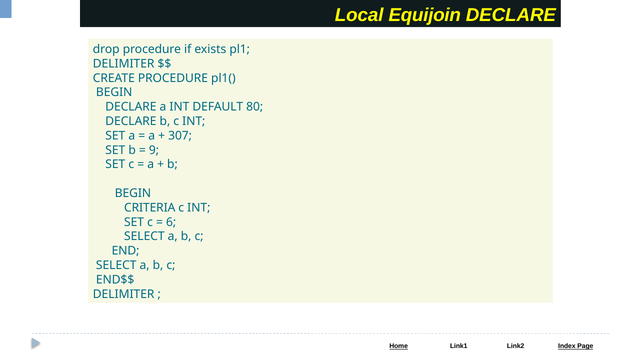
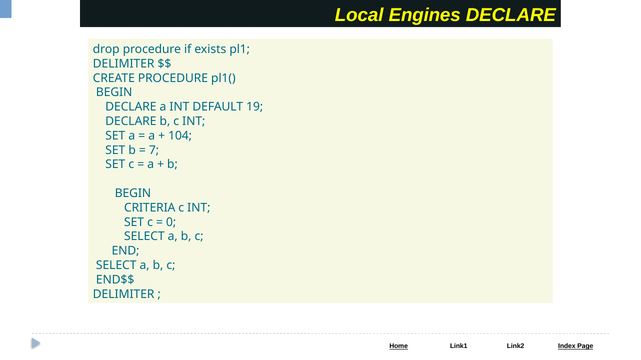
Equijoin: Equijoin -> Engines
80: 80 -> 19
307: 307 -> 104
9: 9 -> 7
6: 6 -> 0
